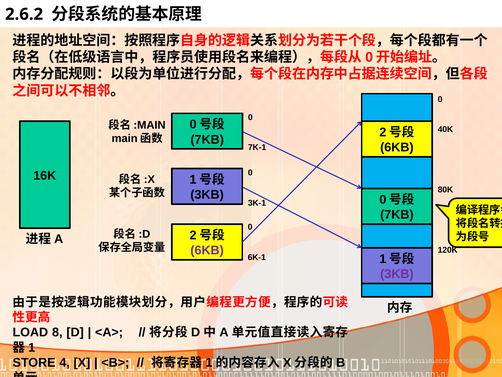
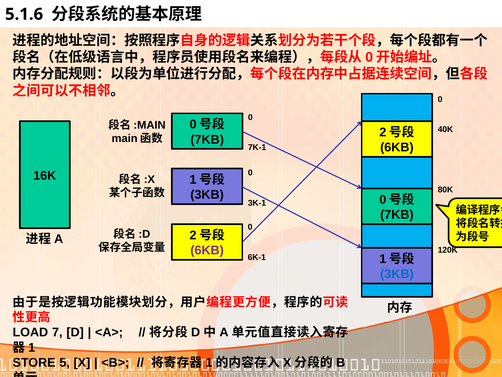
2.6.2: 2.6.2 -> 5.1.6
3KB at (397, 274) colour: purple -> blue
8: 8 -> 7
4: 4 -> 5
